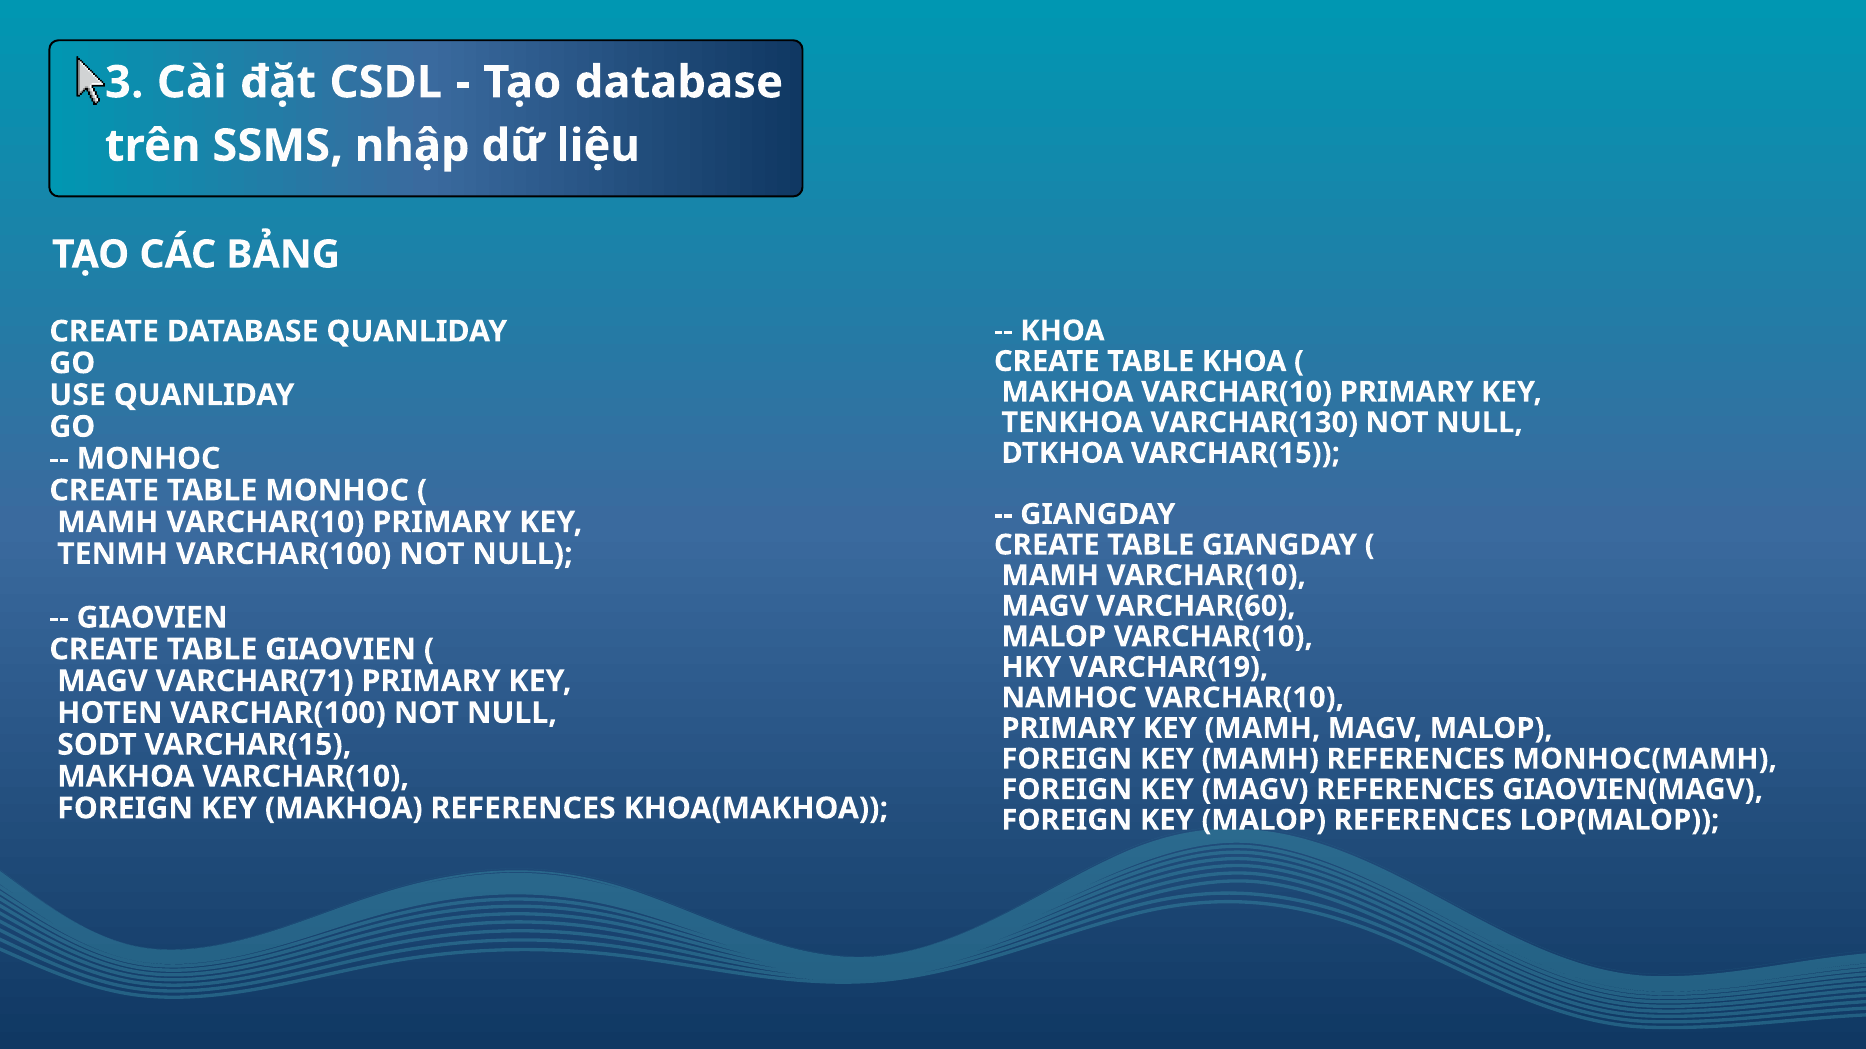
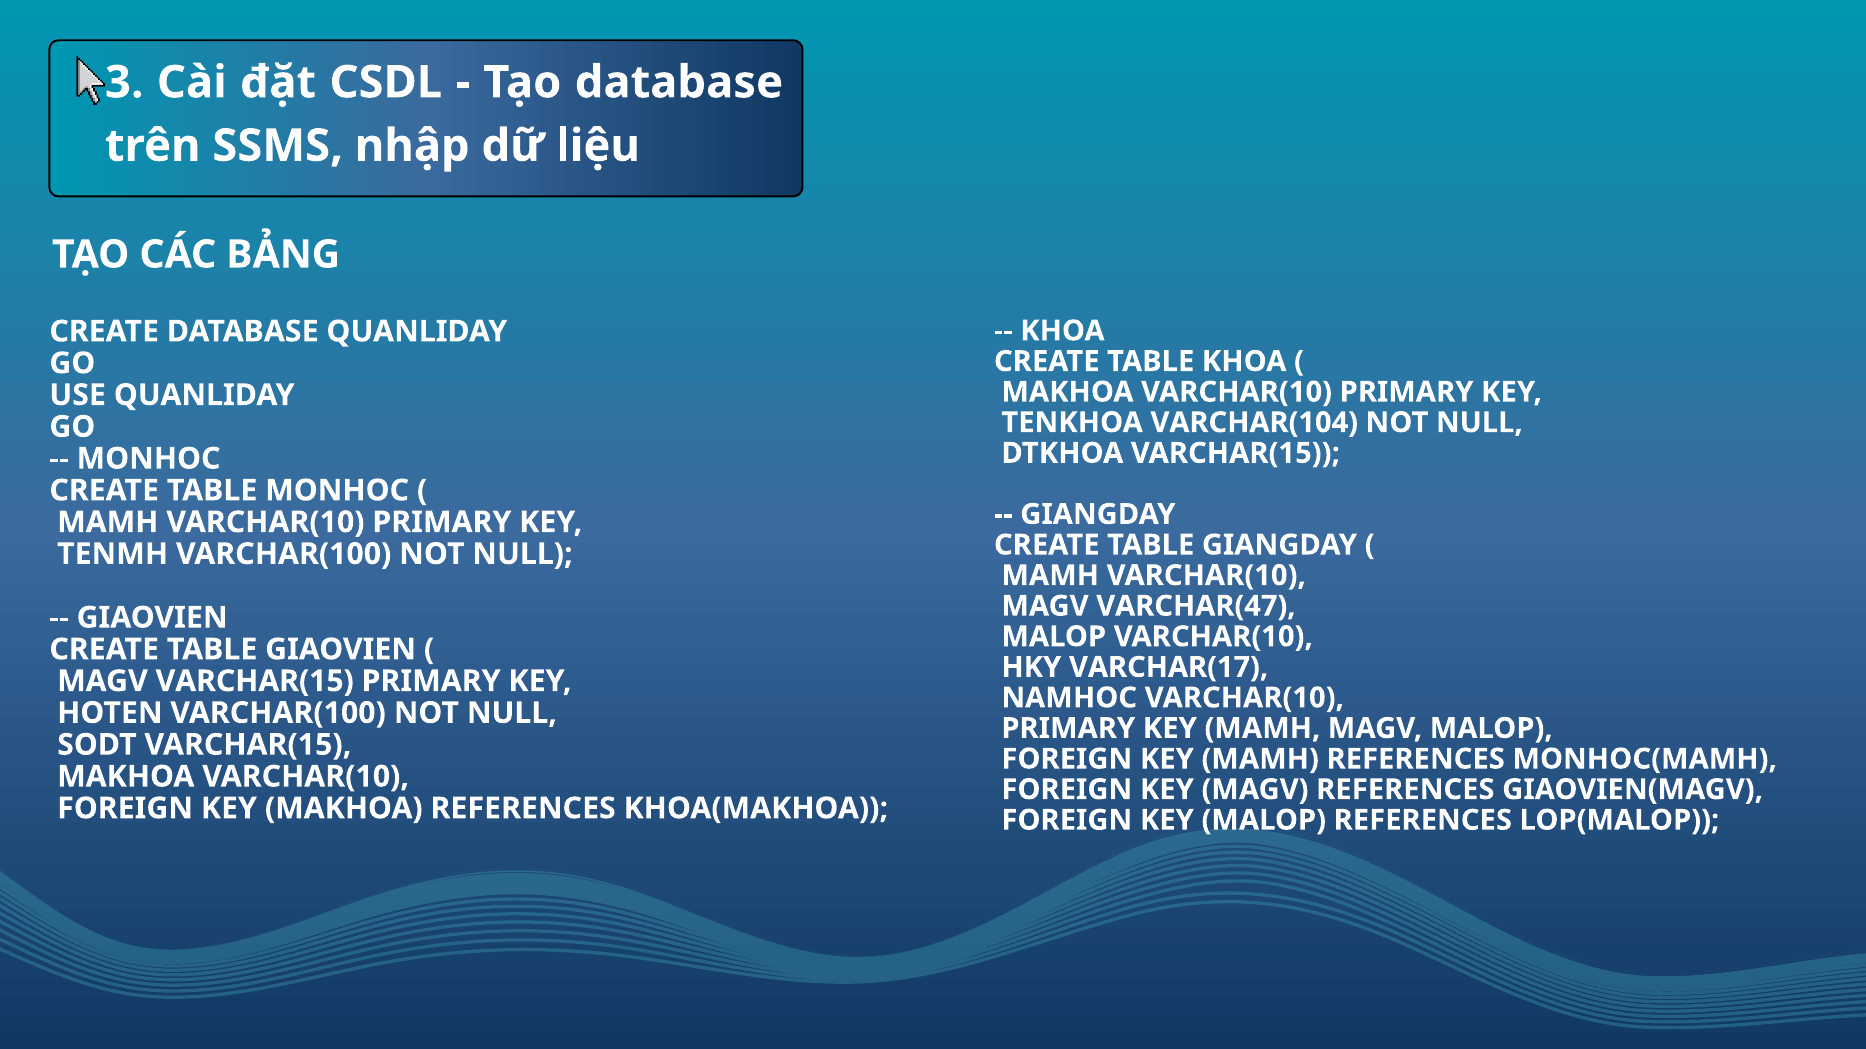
VARCHAR(130: VARCHAR(130 -> VARCHAR(104
VARCHAR(60: VARCHAR(60 -> VARCHAR(47
VARCHAR(19: VARCHAR(19 -> VARCHAR(17
MAGV VARCHAR(71: VARCHAR(71 -> VARCHAR(15
